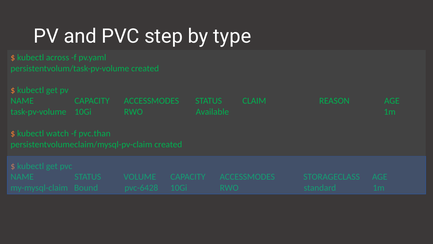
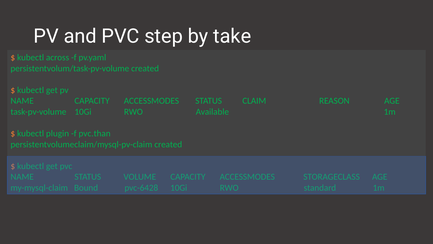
type: type -> take
watch: watch -> plugin
